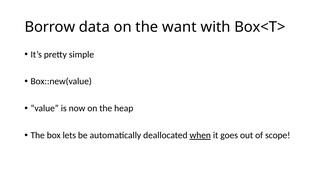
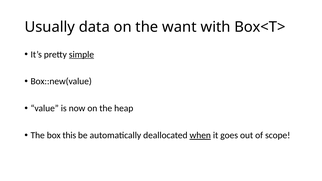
Borrow: Borrow -> Usually
simple underline: none -> present
lets: lets -> this
